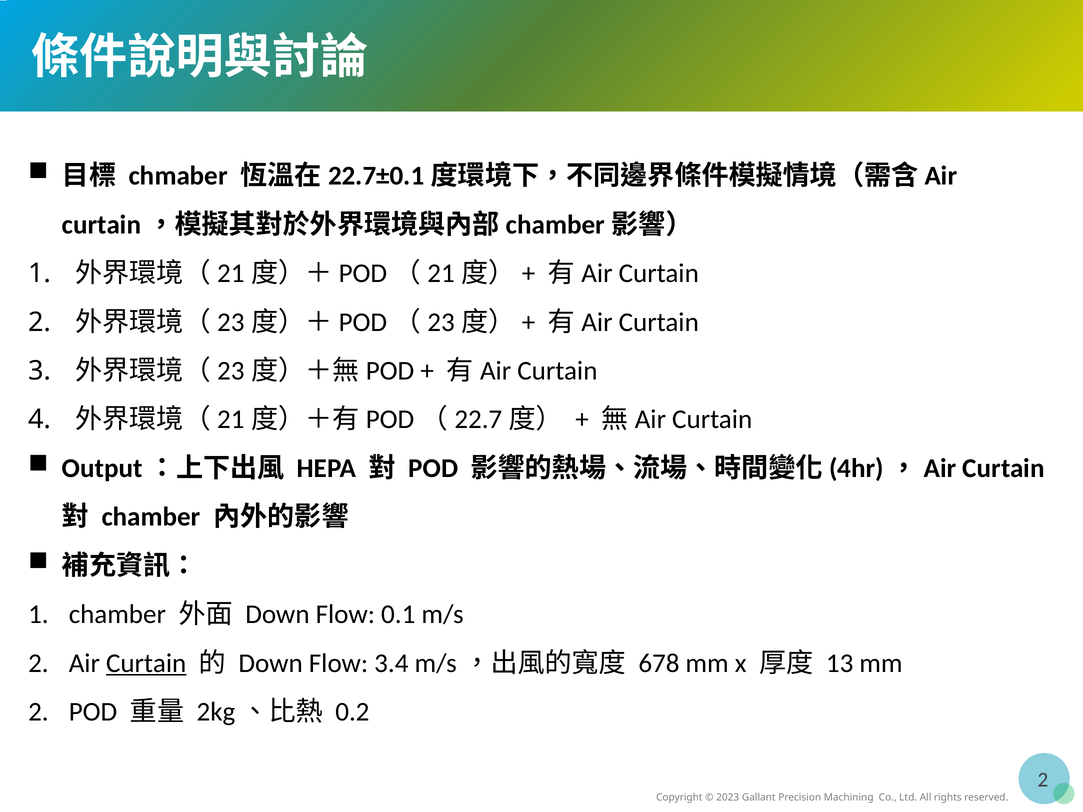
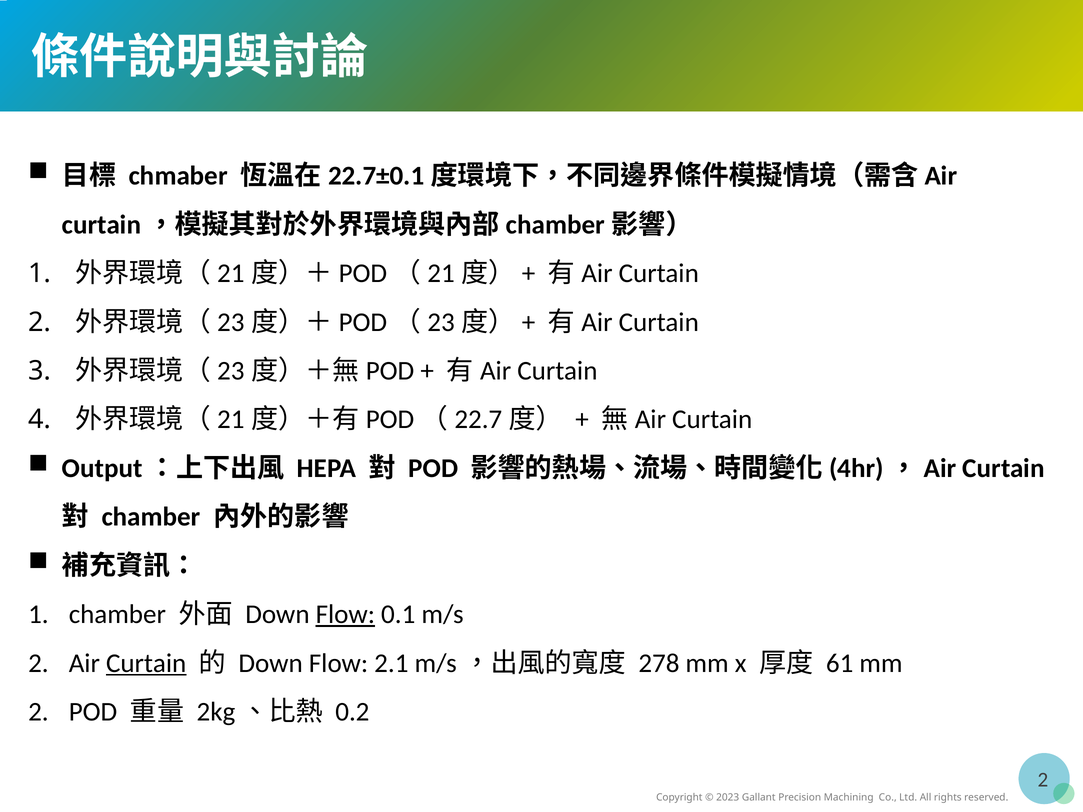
Flow at (345, 615) underline: none -> present
3.4: 3.4 -> 2.1
678: 678 -> 278
13: 13 -> 61
